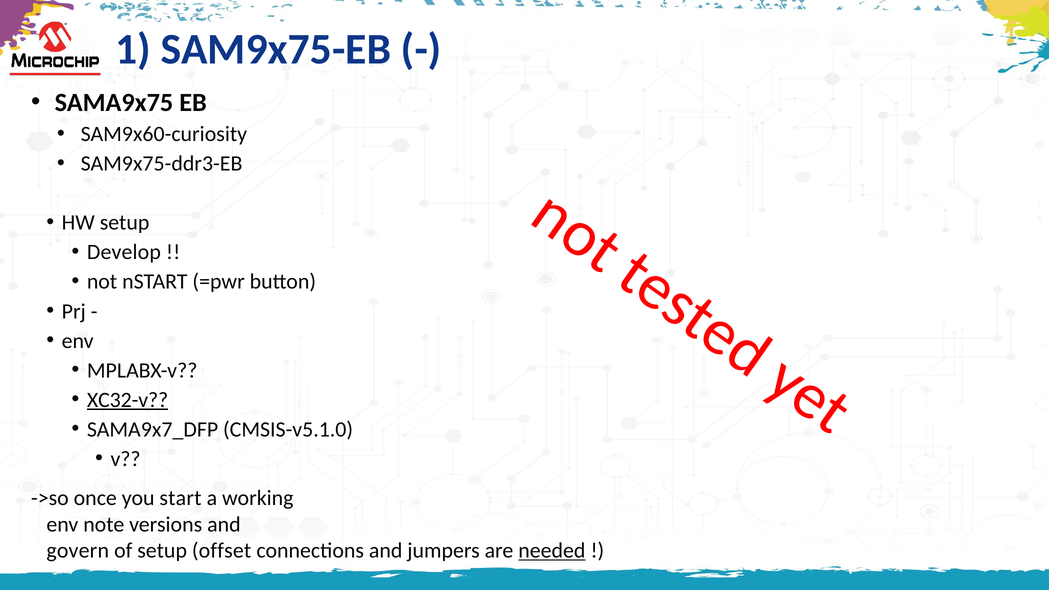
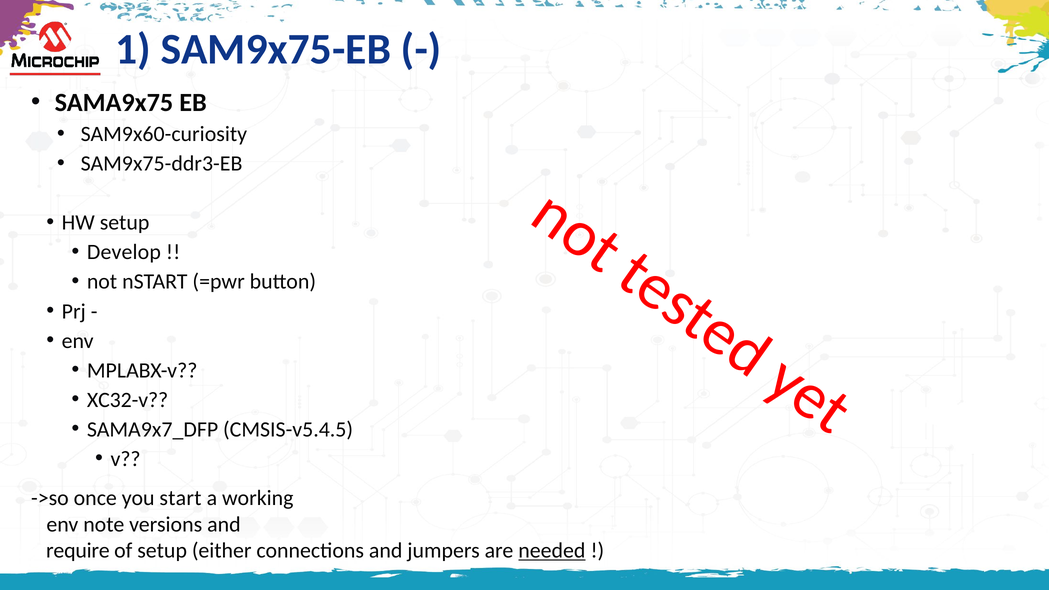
XC32-v underline: present -> none
CMSIS-v5.1.0: CMSIS-v5.1.0 -> CMSIS-v5.4.5
govern: govern -> require
offset: offset -> either
